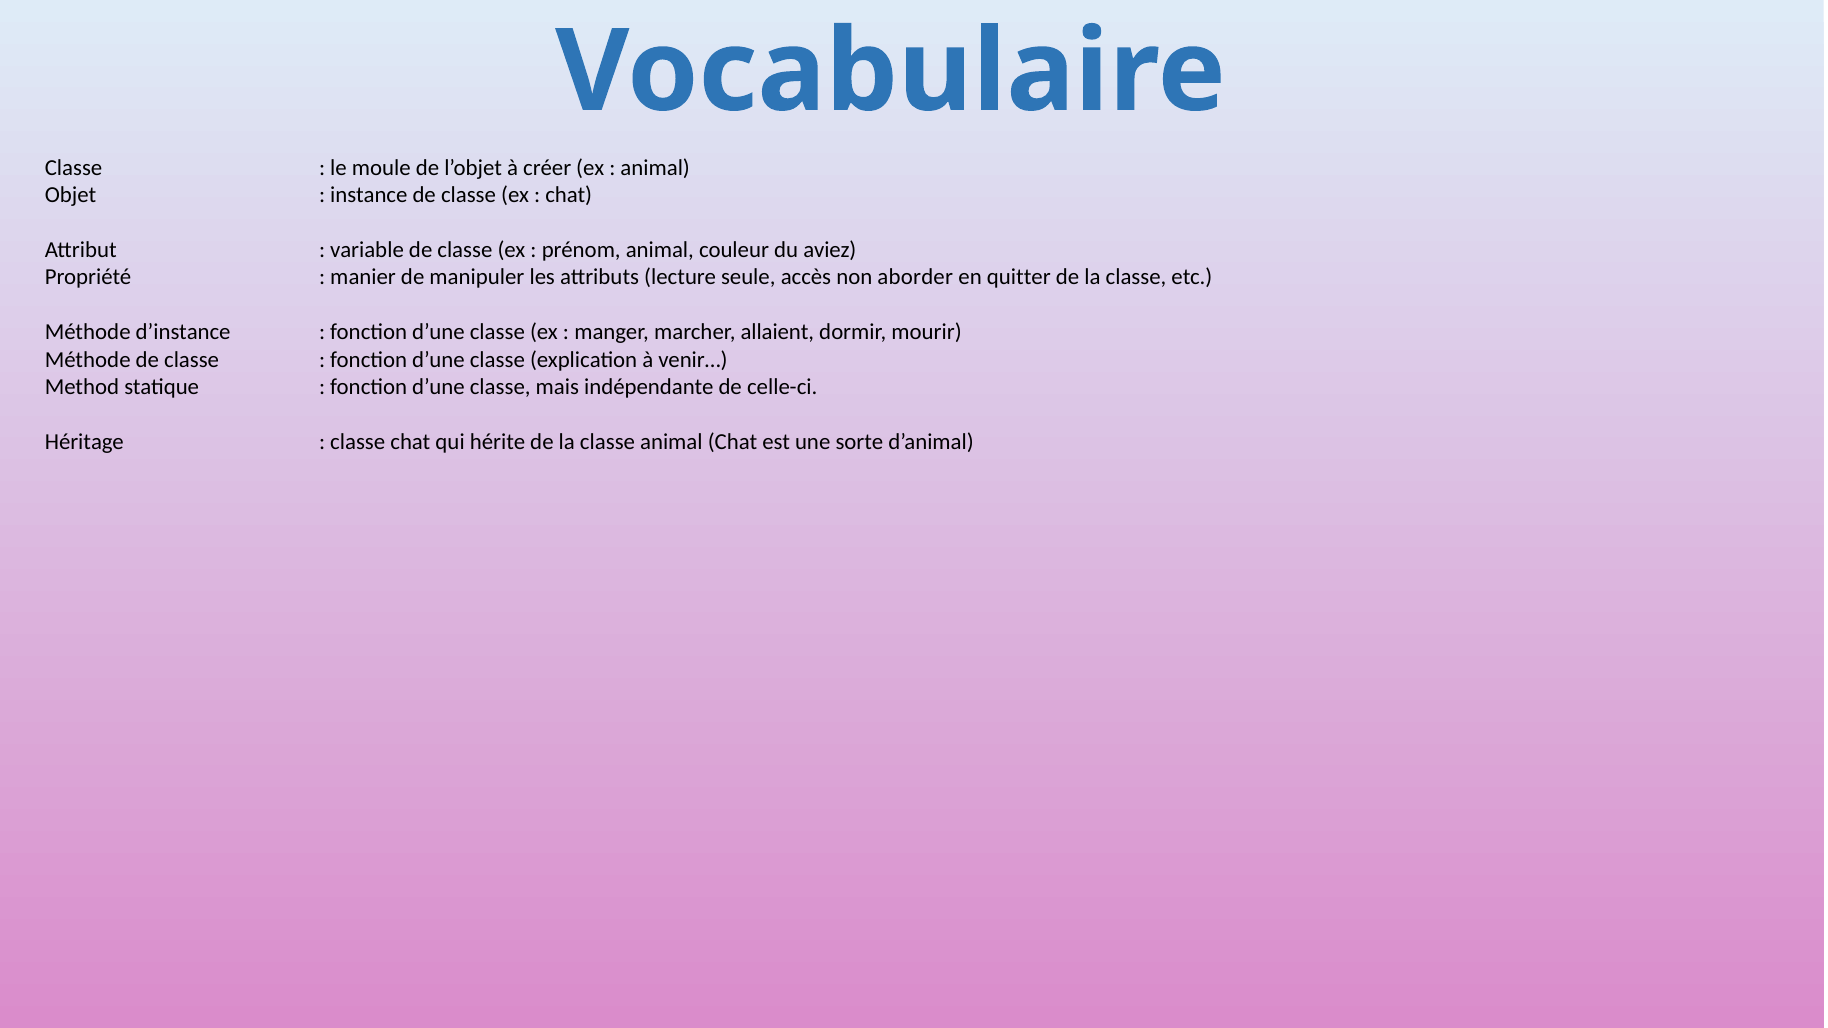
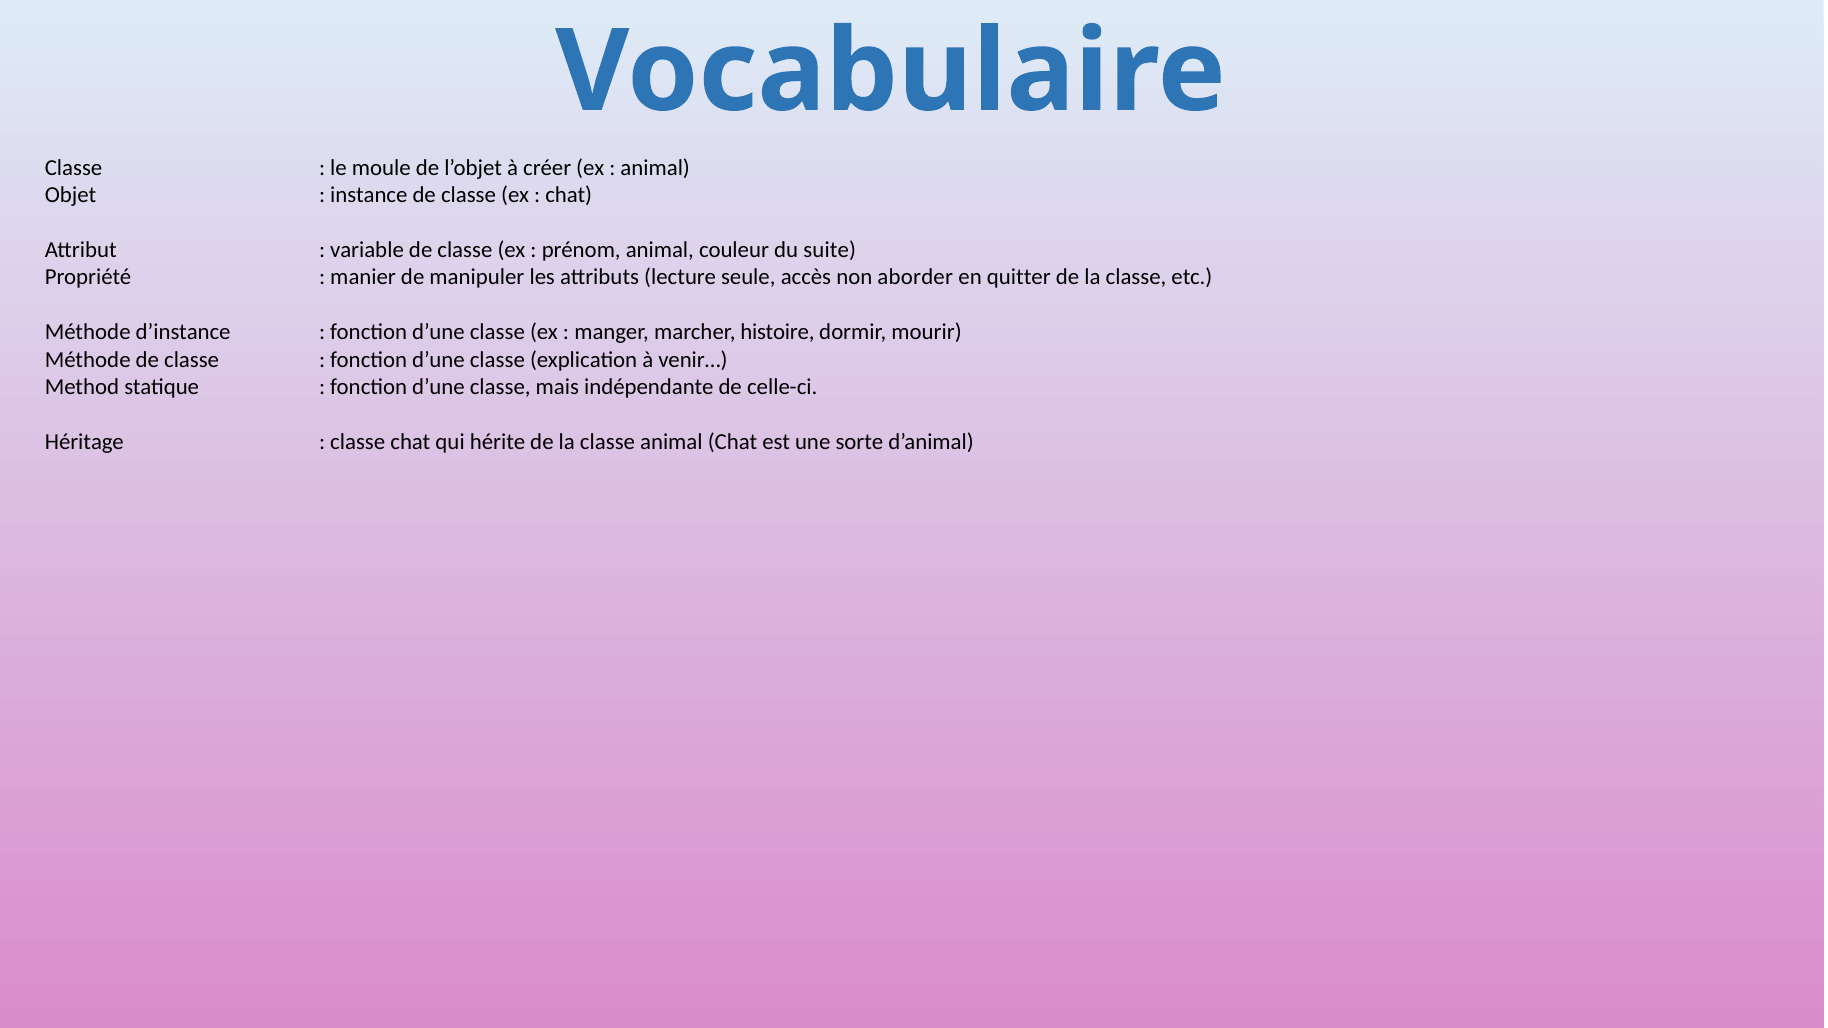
aviez: aviez -> suite
allaient: allaient -> histoire
